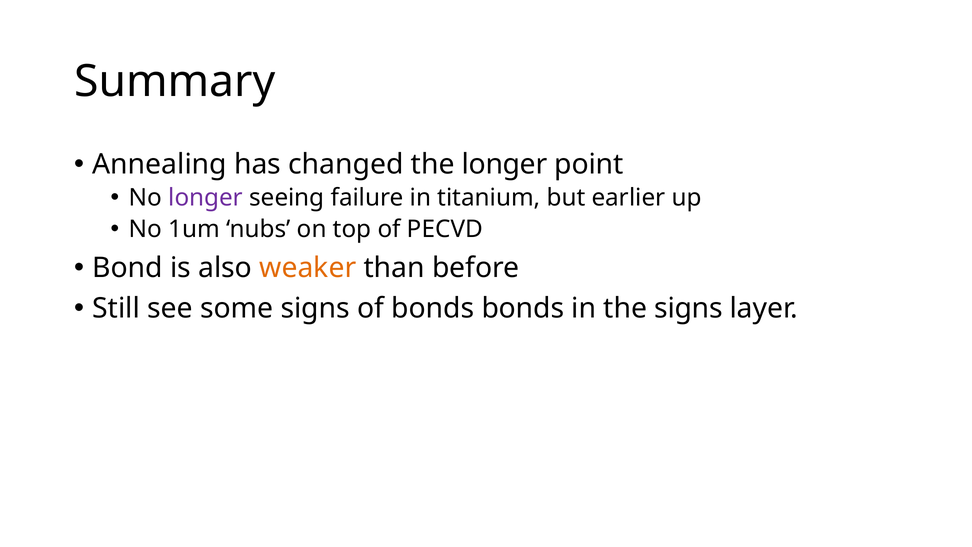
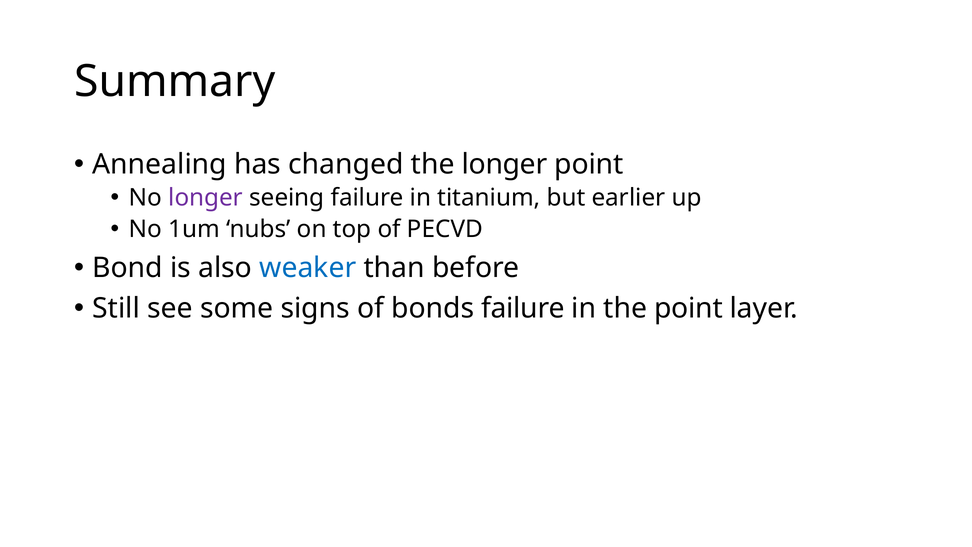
weaker colour: orange -> blue
bonds bonds: bonds -> failure
the signs: signs -> point
